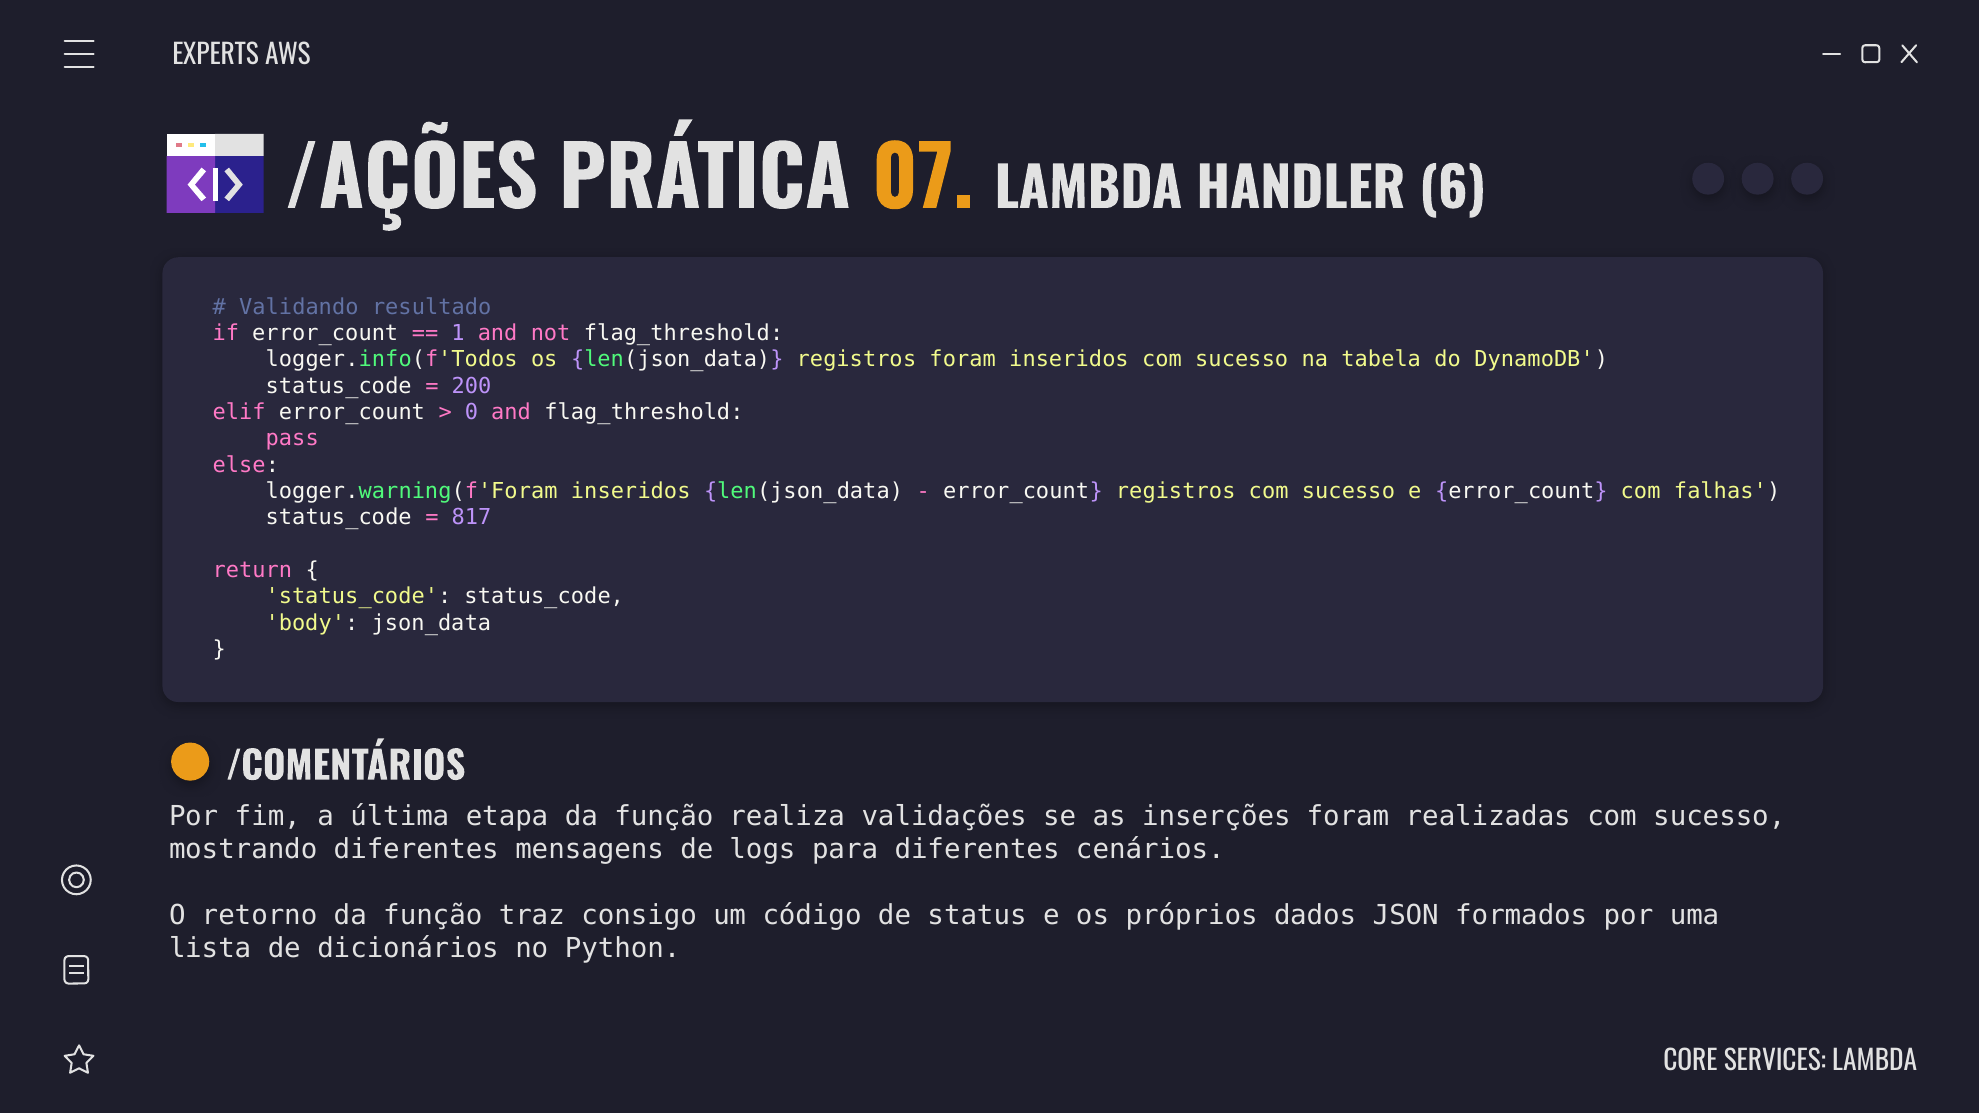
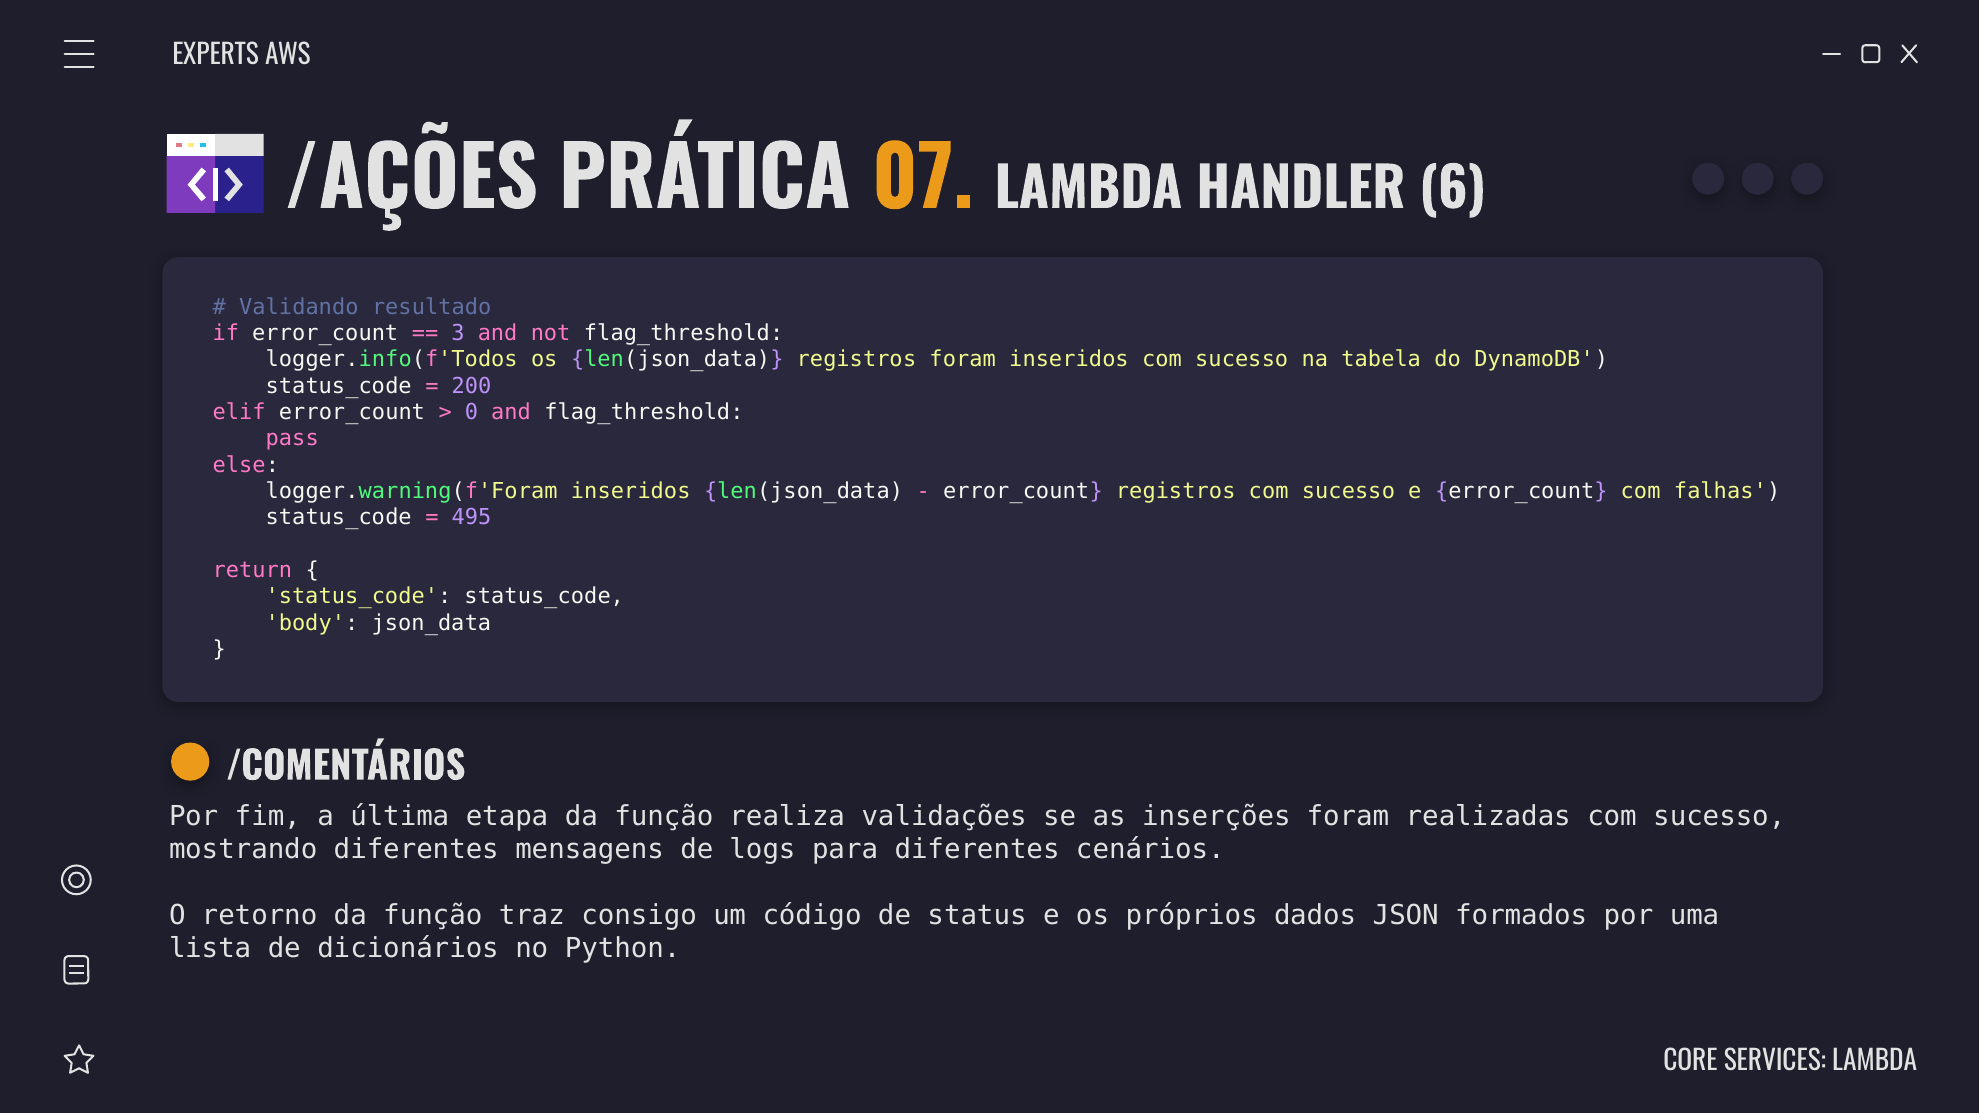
1: 1 -> 3
817: 817 -> 495
